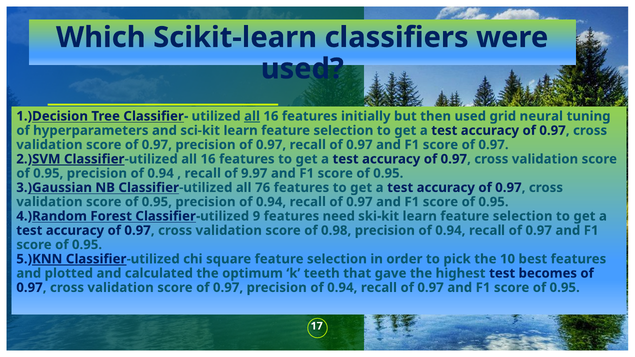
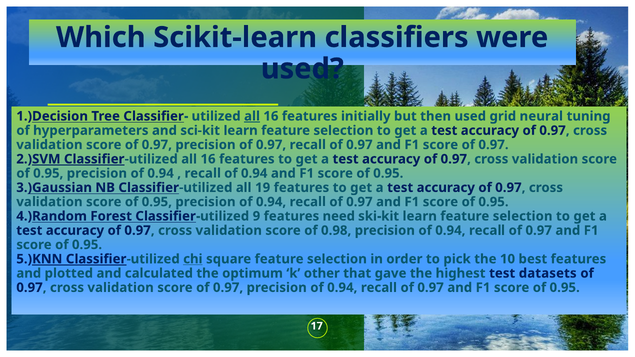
recall of 9.97: 9.97 -> 0.94
76: 76 -> 19
chi underline: none -> present
teeth: teeth -> other
becomes: becomes -> datasets
